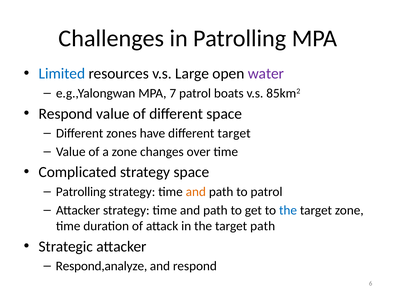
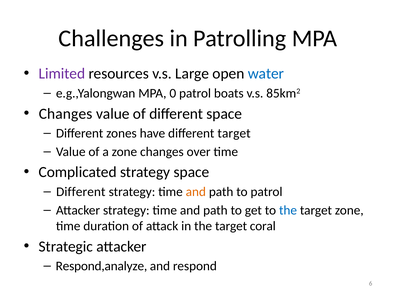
Limited colour: blue -> purple
water colour: purple -> blue
7: 7 -> 0
Respond at (66, 114): Respond -> Changes
Patrolling at (81, 192): Patrolling -> Different
target path: path -> coral
